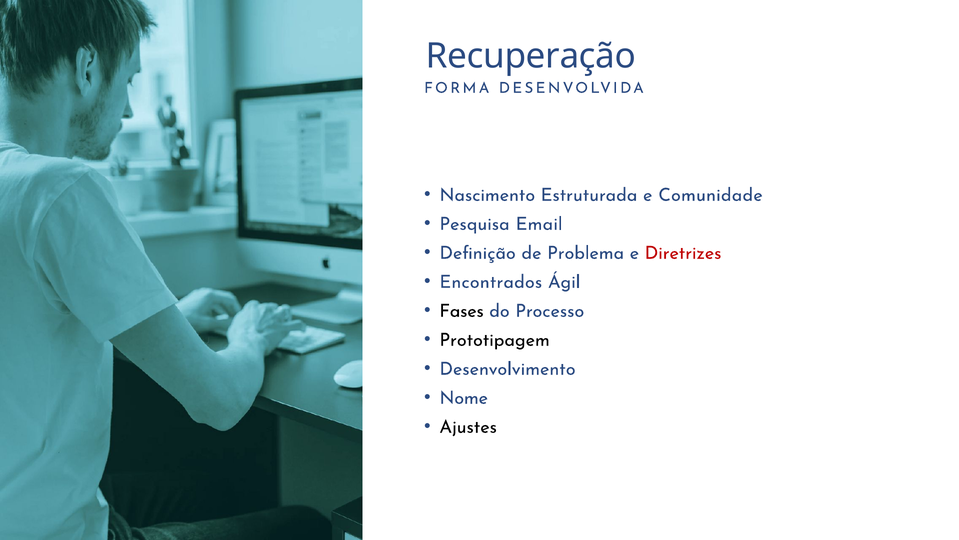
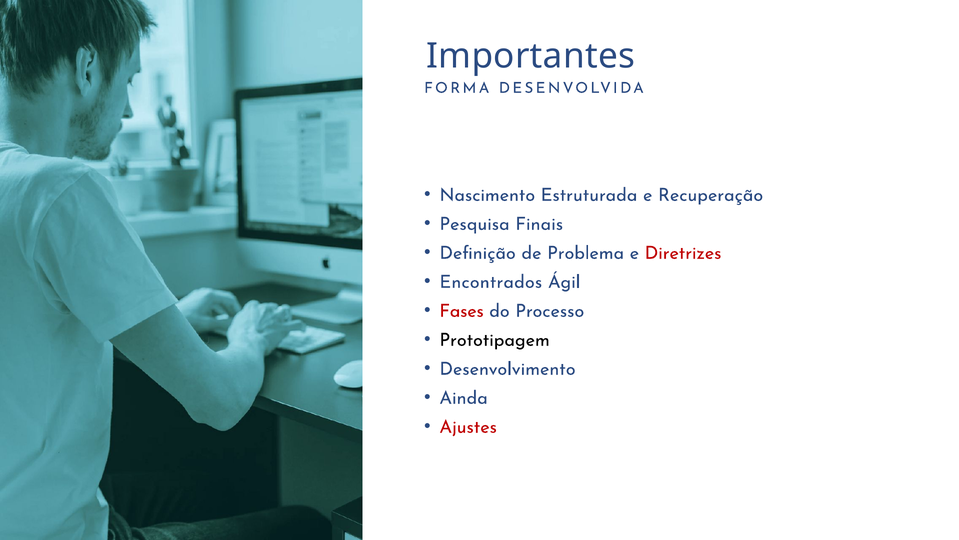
Recuperação: Recuperação -> Importantes
Comunidade: Comunidade -> Recuperação
Email: Email -> Finais
Fases colour: black -> red
Nome: Nome -> Ainda
Ajustes colour: black -> red
